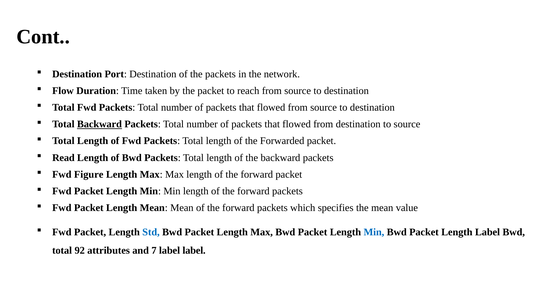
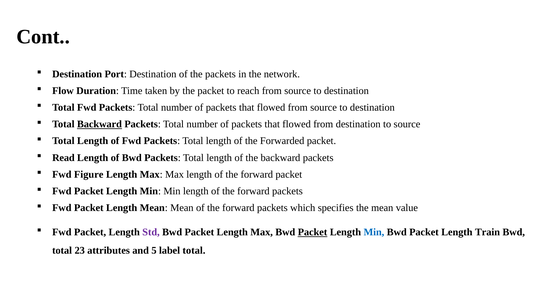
Std colour: blue -> purple
Packet at (313, 232) underline: none -> present
Length Label: Label -> Train
92: 92 -> 23
7: 7 -> 5
label label: label -> total
